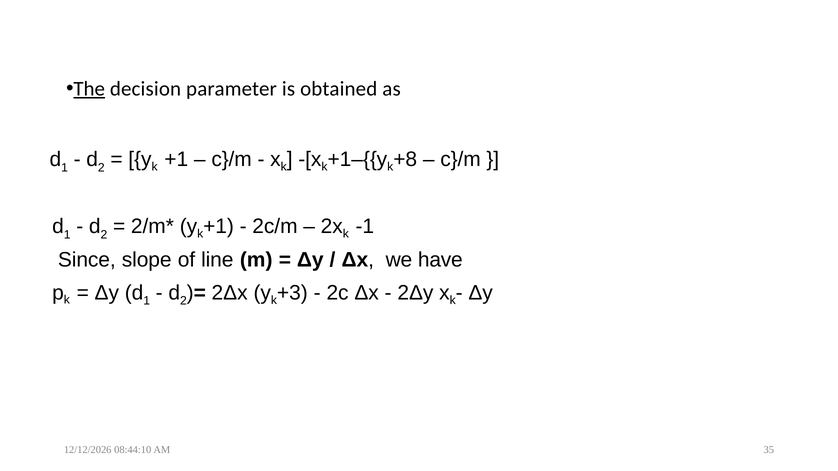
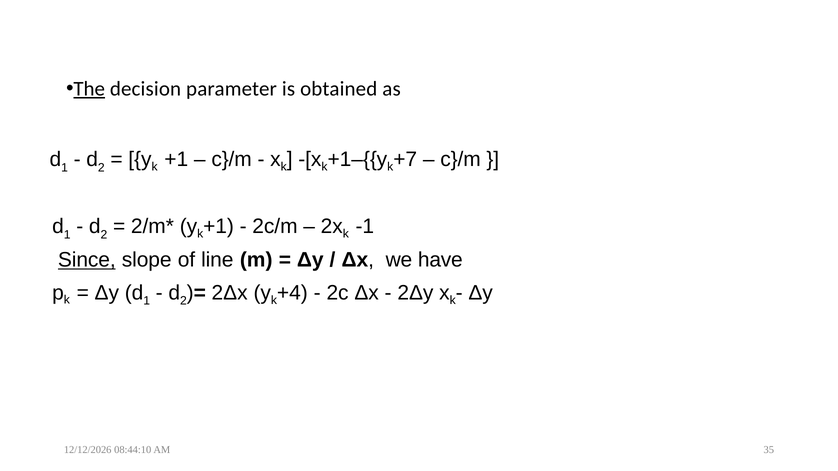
+8: +8 -> +7
Since underline: none -> present
+3: +3 -> +4
